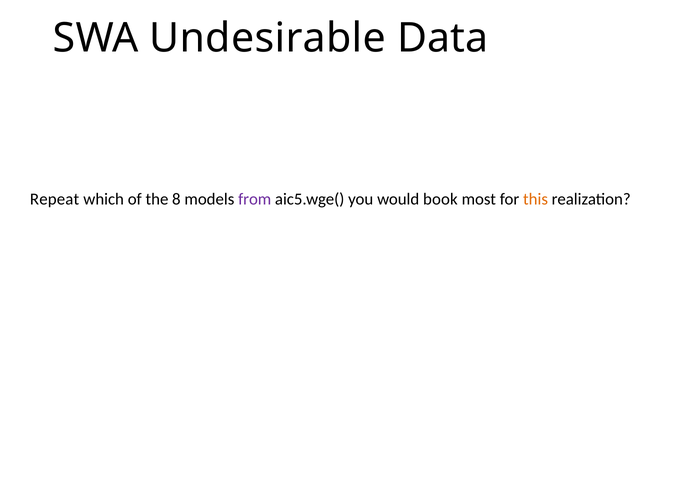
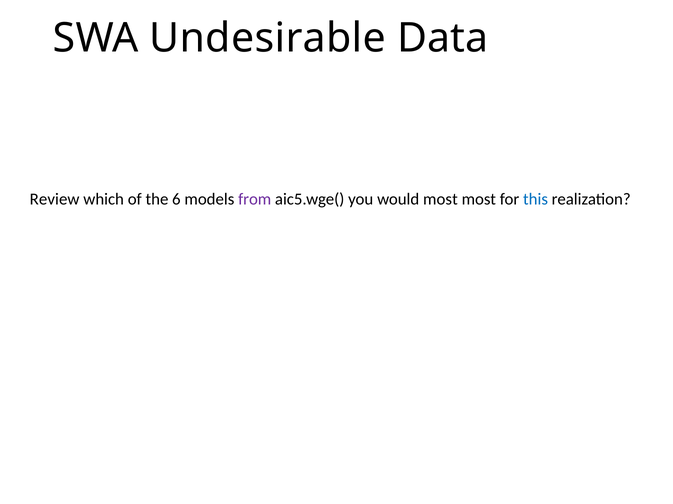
Repeat: Repeat -> Review
8: 8 -> 6
would book: book -> most
this colour: orange -> blue
